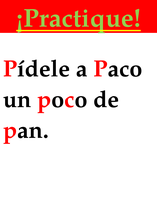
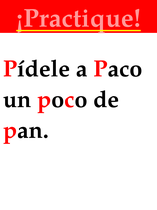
¡Practique colour: light green -> pink
